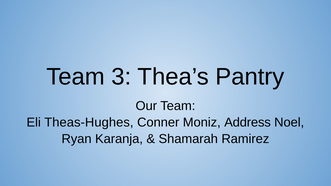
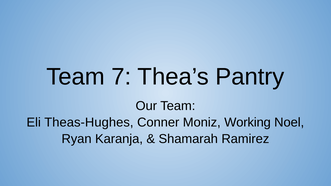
3: 3 -> 7
Address: Address -> Working
